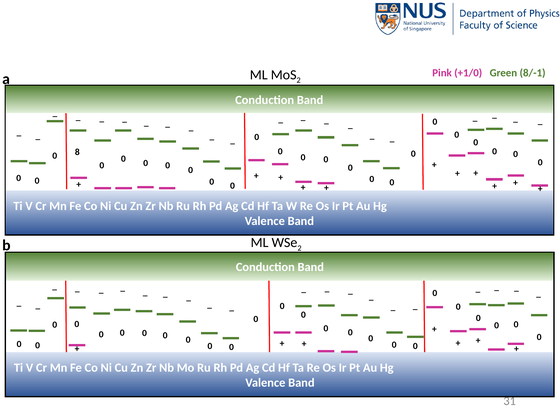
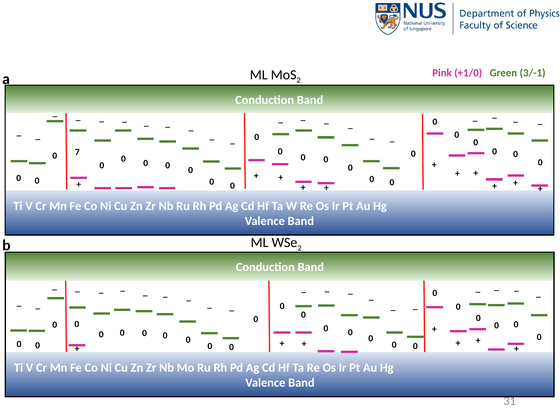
8/-1: 8/-1 -> 3/-1
8: 8 -> 7
